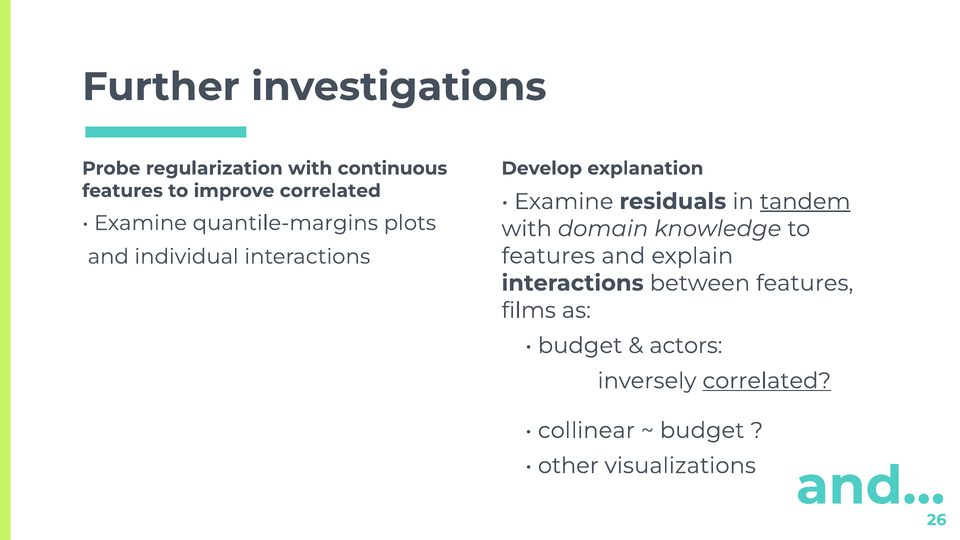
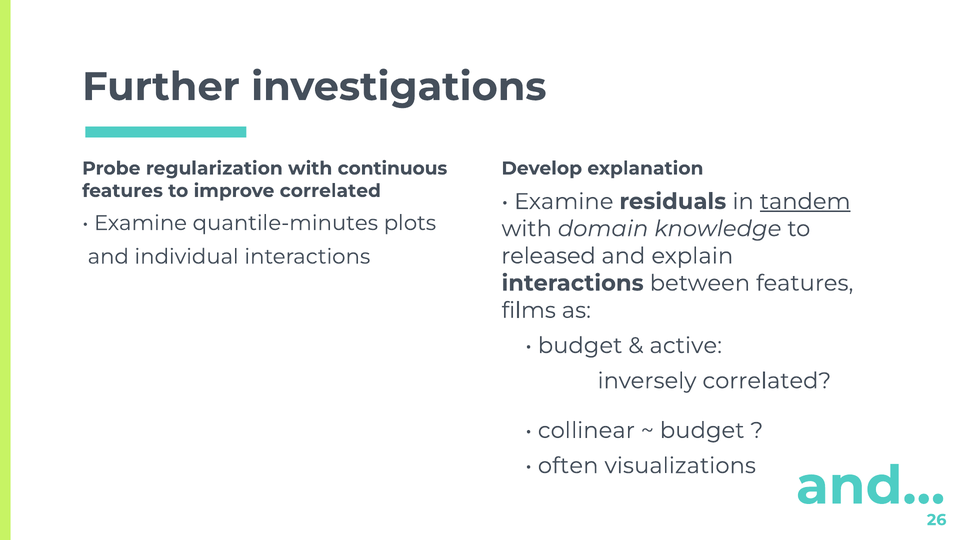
quantile-margins: quantile-margins -> quantile-minutes
features at (548, 256): features -> released
actors: actors -> active
correlated at (767, 381) underline: present -> none
other: other -> often
